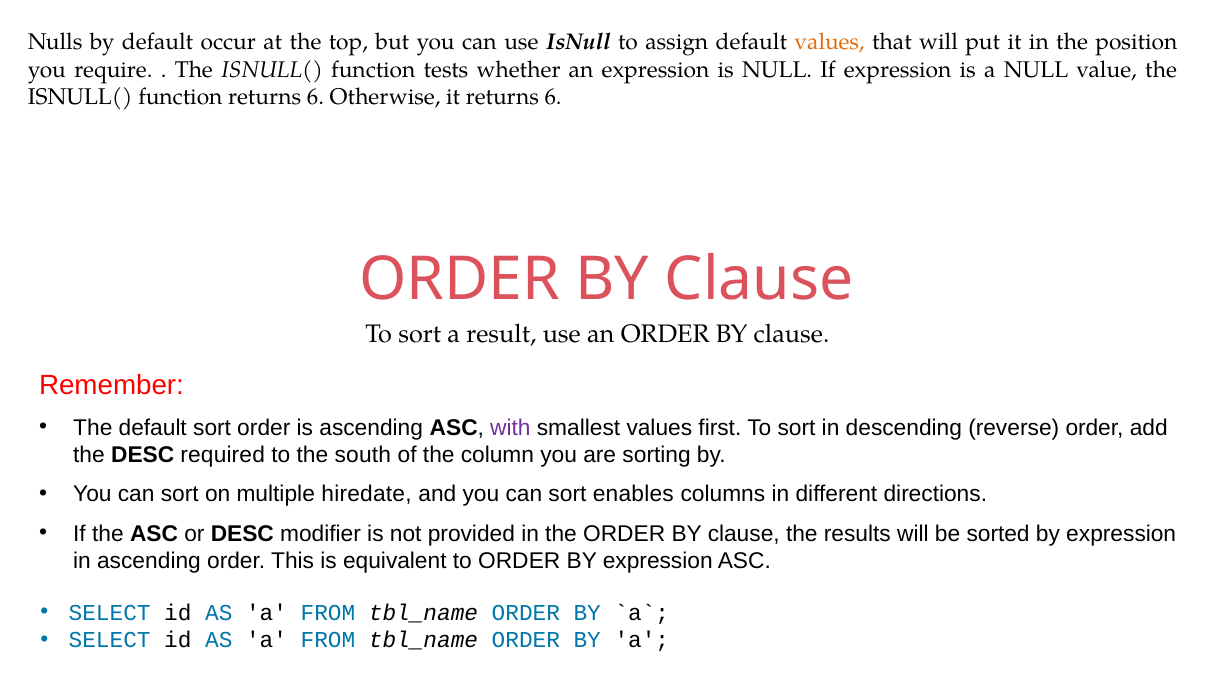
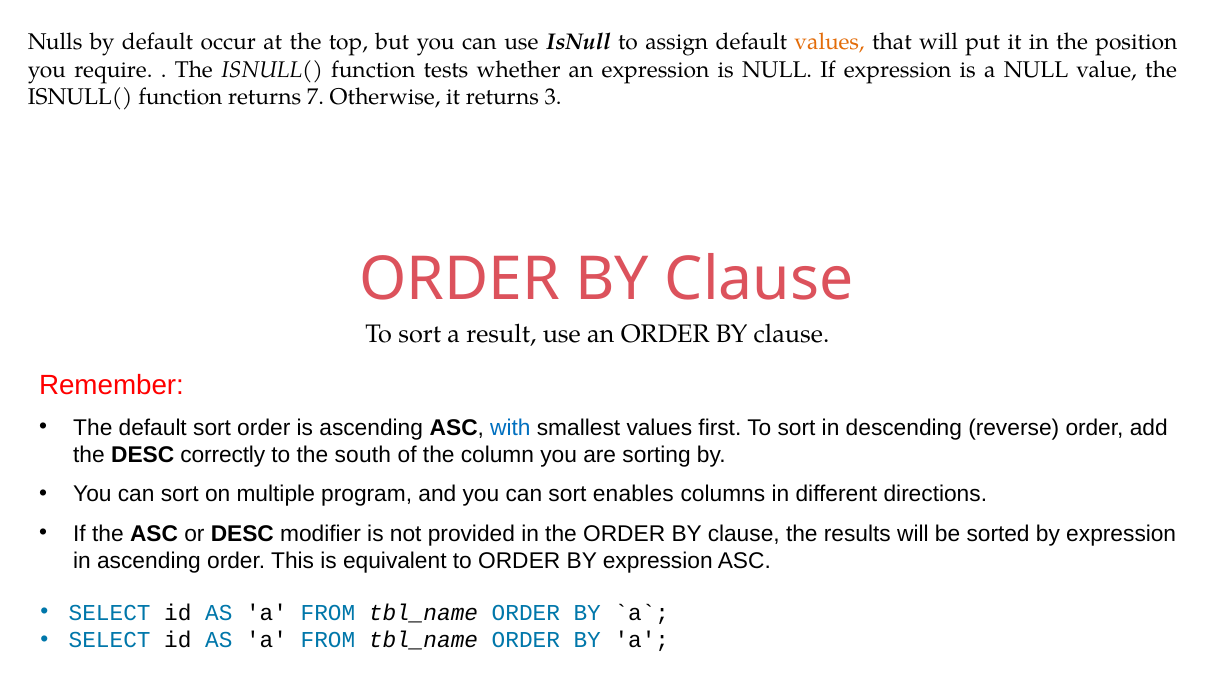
function returns 6: 6 -> 7
it returns 6: 6 -> 3
with colour: purple -> blue
required: required -> correctly
hiredate: hiredate -> program
